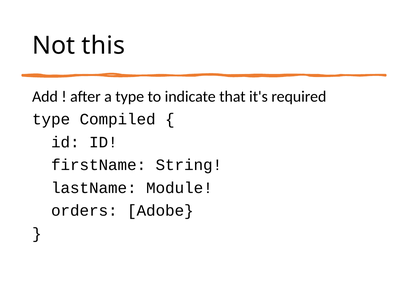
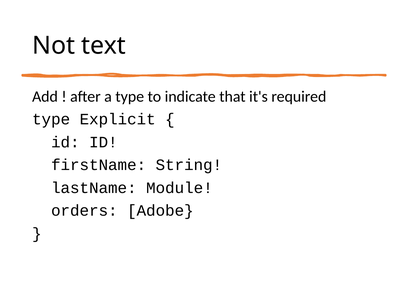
this: this -> text
Compiled: Compiled -> Explicit
